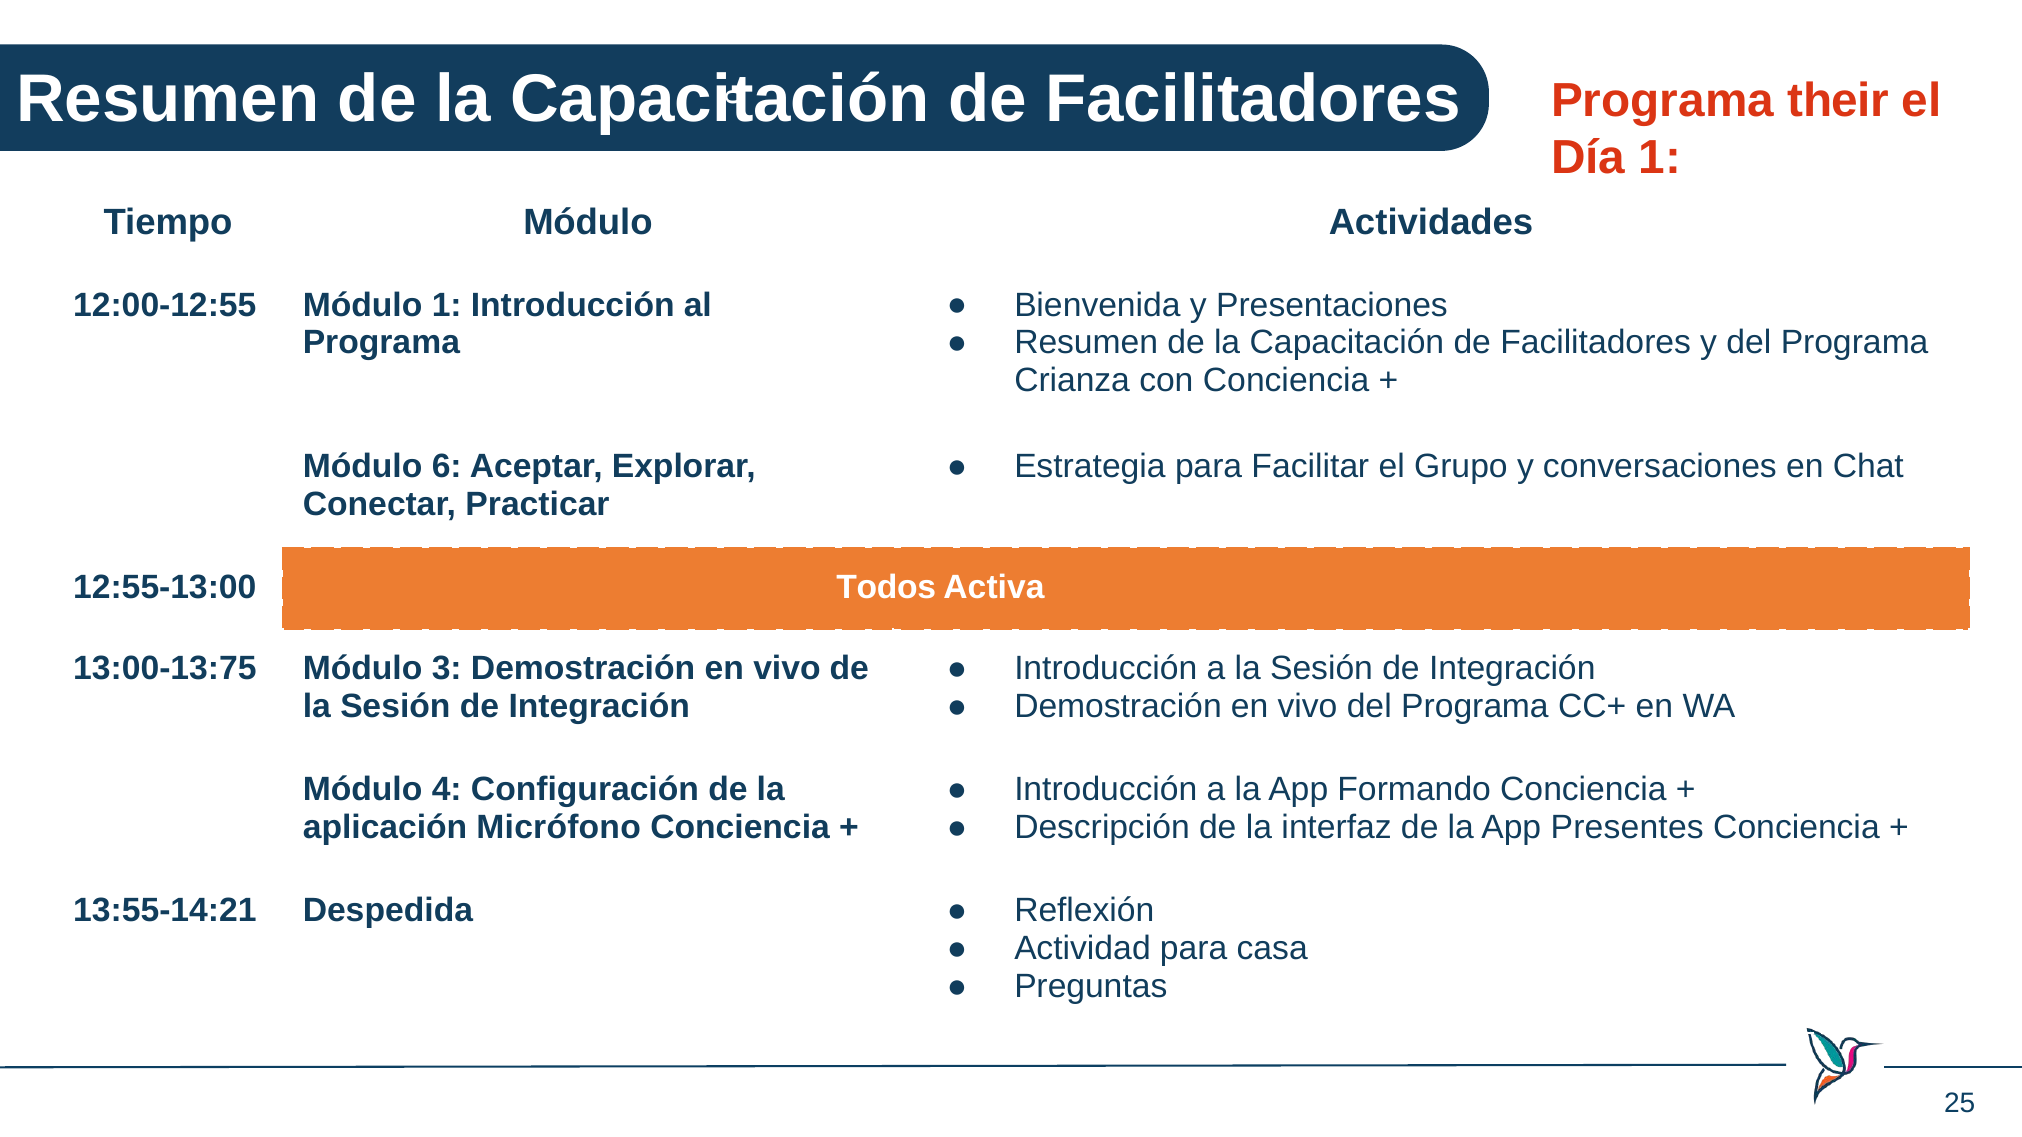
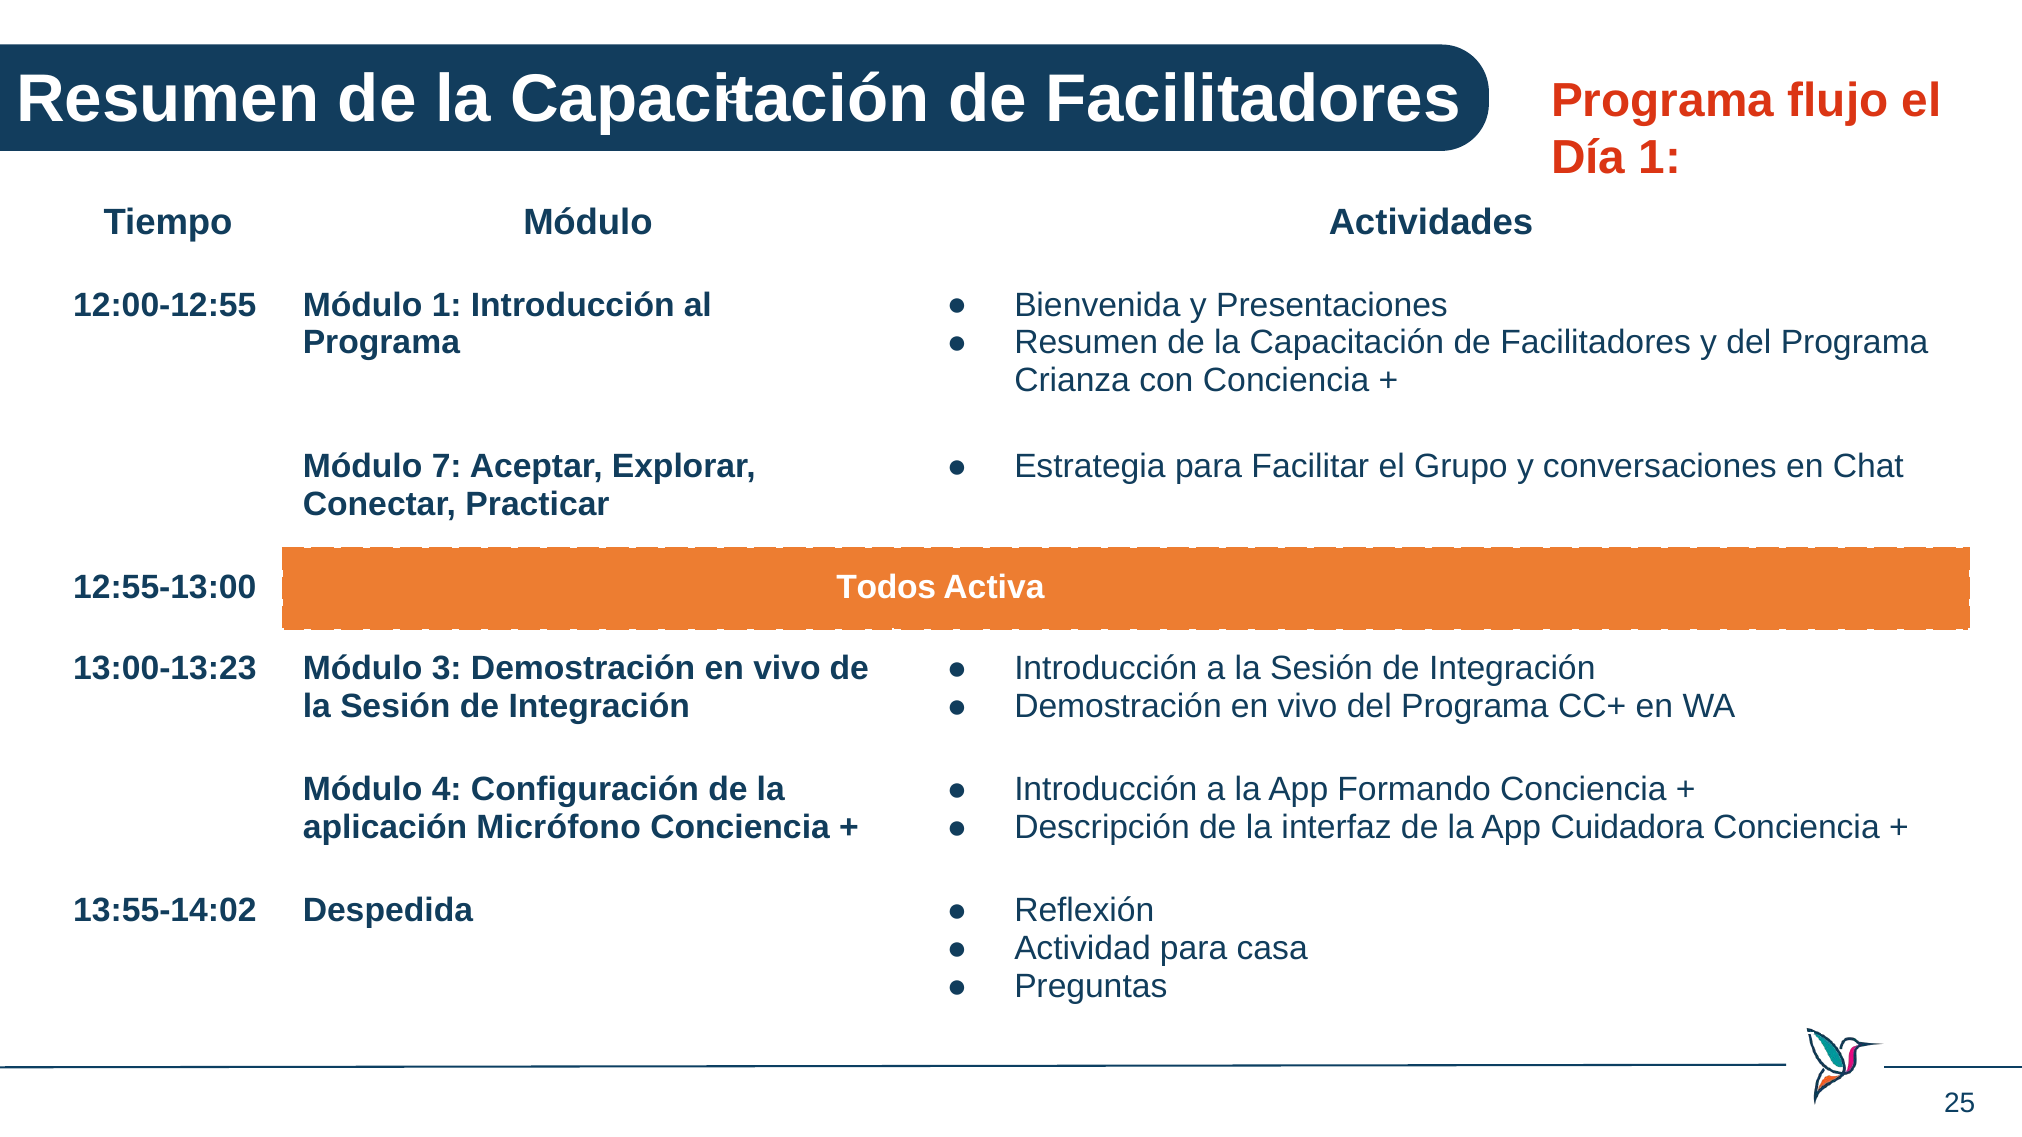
their: their -> flujo
6: 6 -> 7
13:00-13:75: 13:00-13:75 -> 13:00-13:23
Presentes: Presentes -> Cuidadora
13:55-14:21: 13:55-14:21 -> 13:55-14:02
